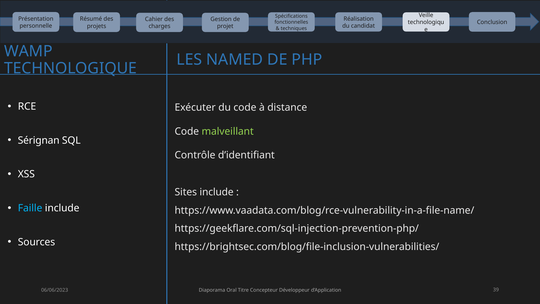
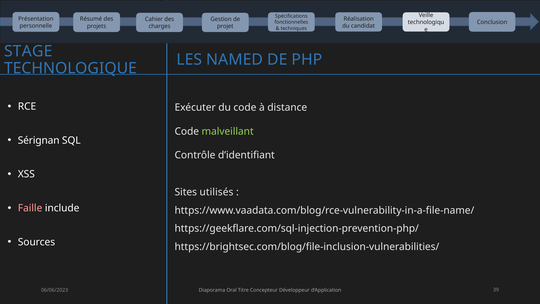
WAMP: WAMP -> STAGE
Sites include: include -> utilisés
Faille colour: light blue -> pink
